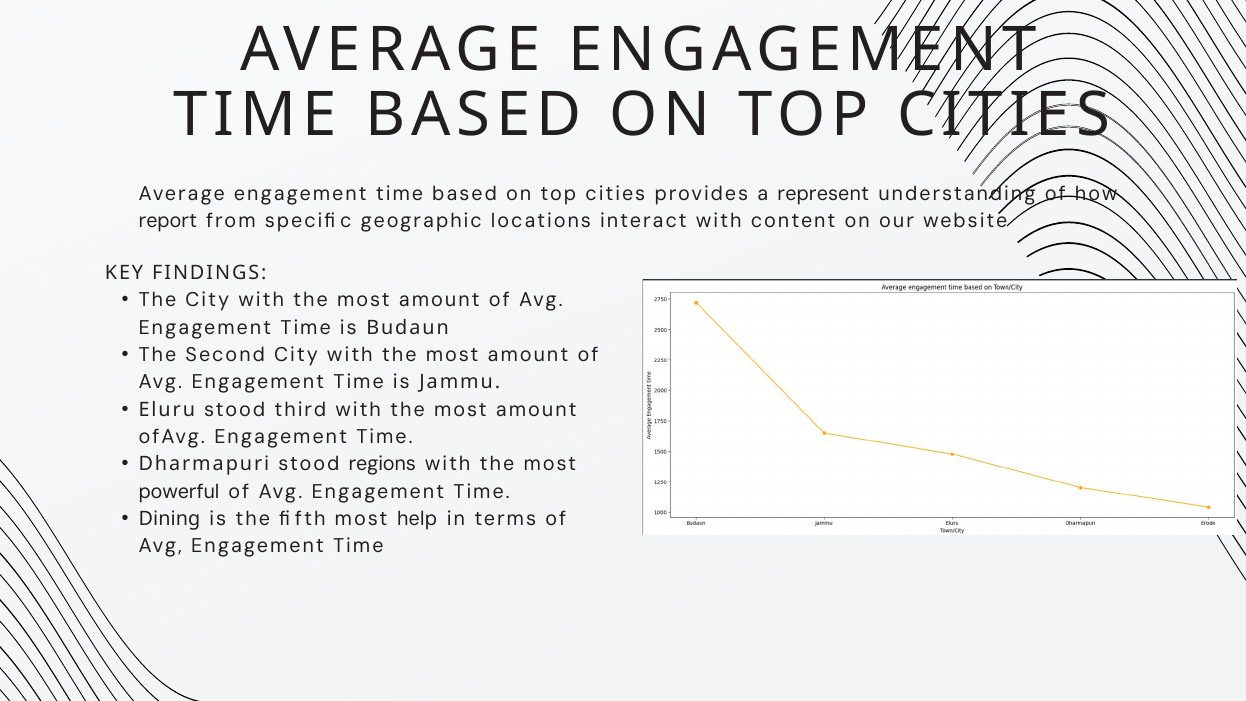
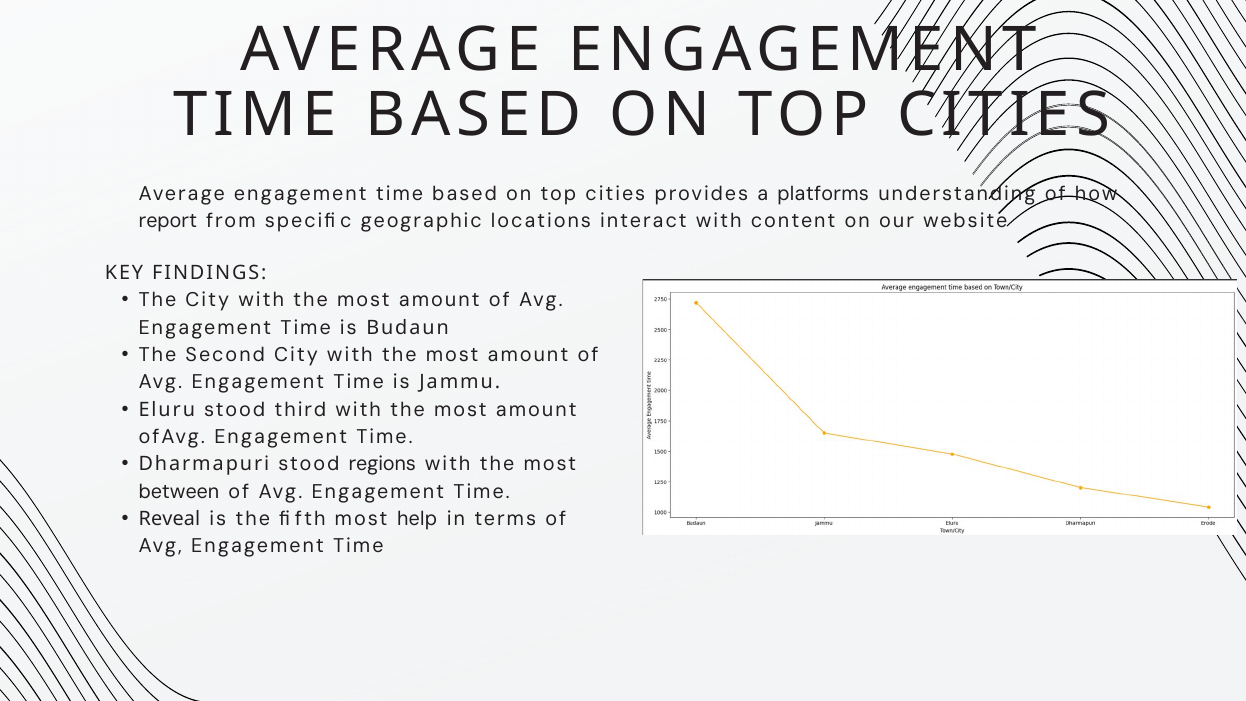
represent: represent -> platforms
powerful: powerful -> between
Dining: Dining -> Reveal
